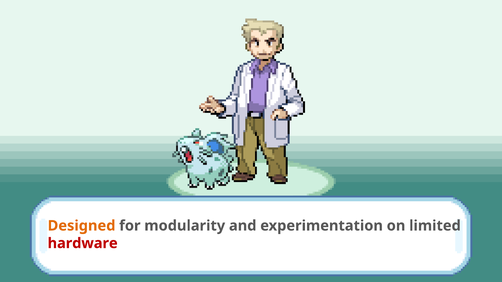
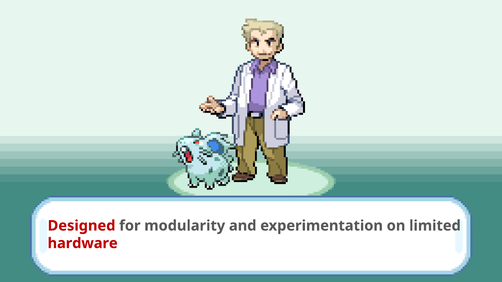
Designed colour: orange -> red
